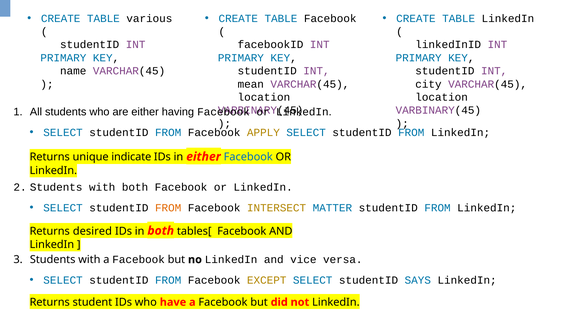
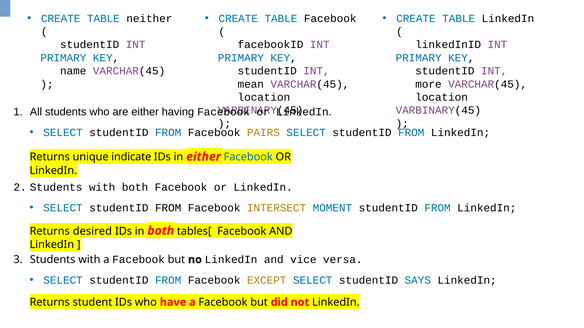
various: various -> neither
city: city -> more
APPLY: APPLY -> PAIRS
FROM at (168, 208) colour: orange -> black
MATTER: MATTER -> MOMENT
